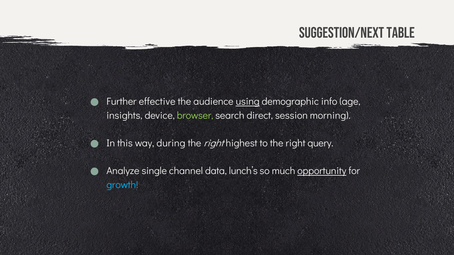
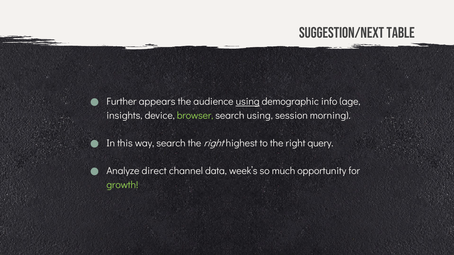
effective: effective -> appears
search direct: direct -> using
way during: during -> search
single: single -> direct
lunch’s: lunch’s -> week’s
opportunity underline: present -> none
growth colour: light blue -> light green
